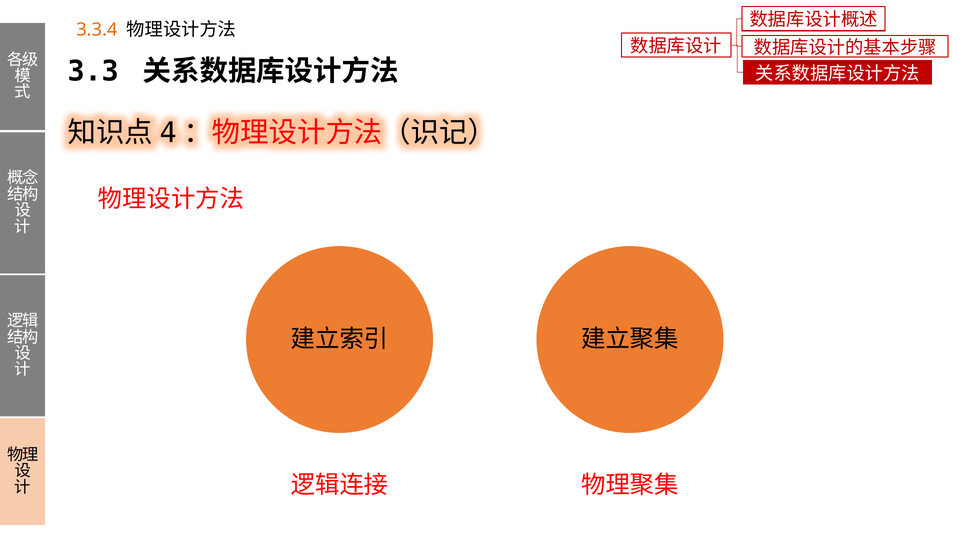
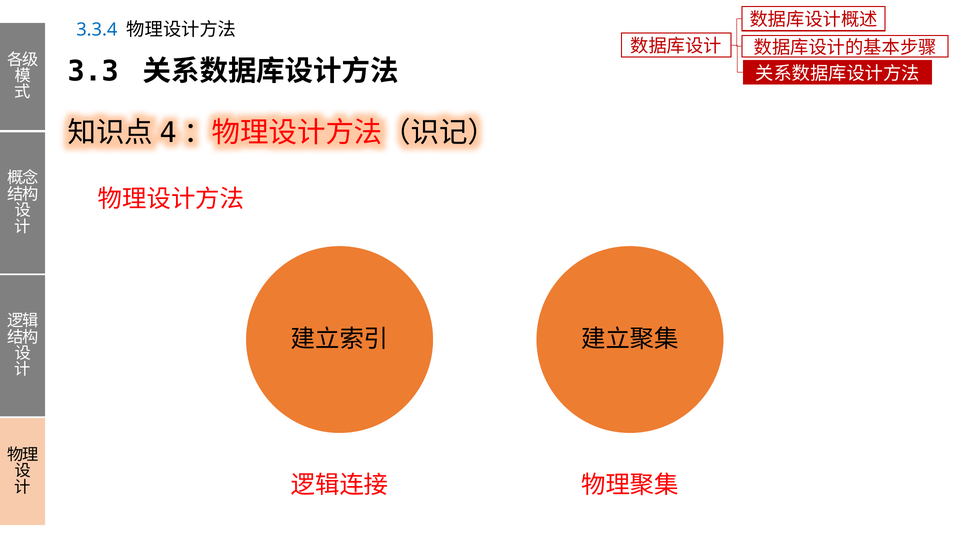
3.3.4 colour: orange -> blue
